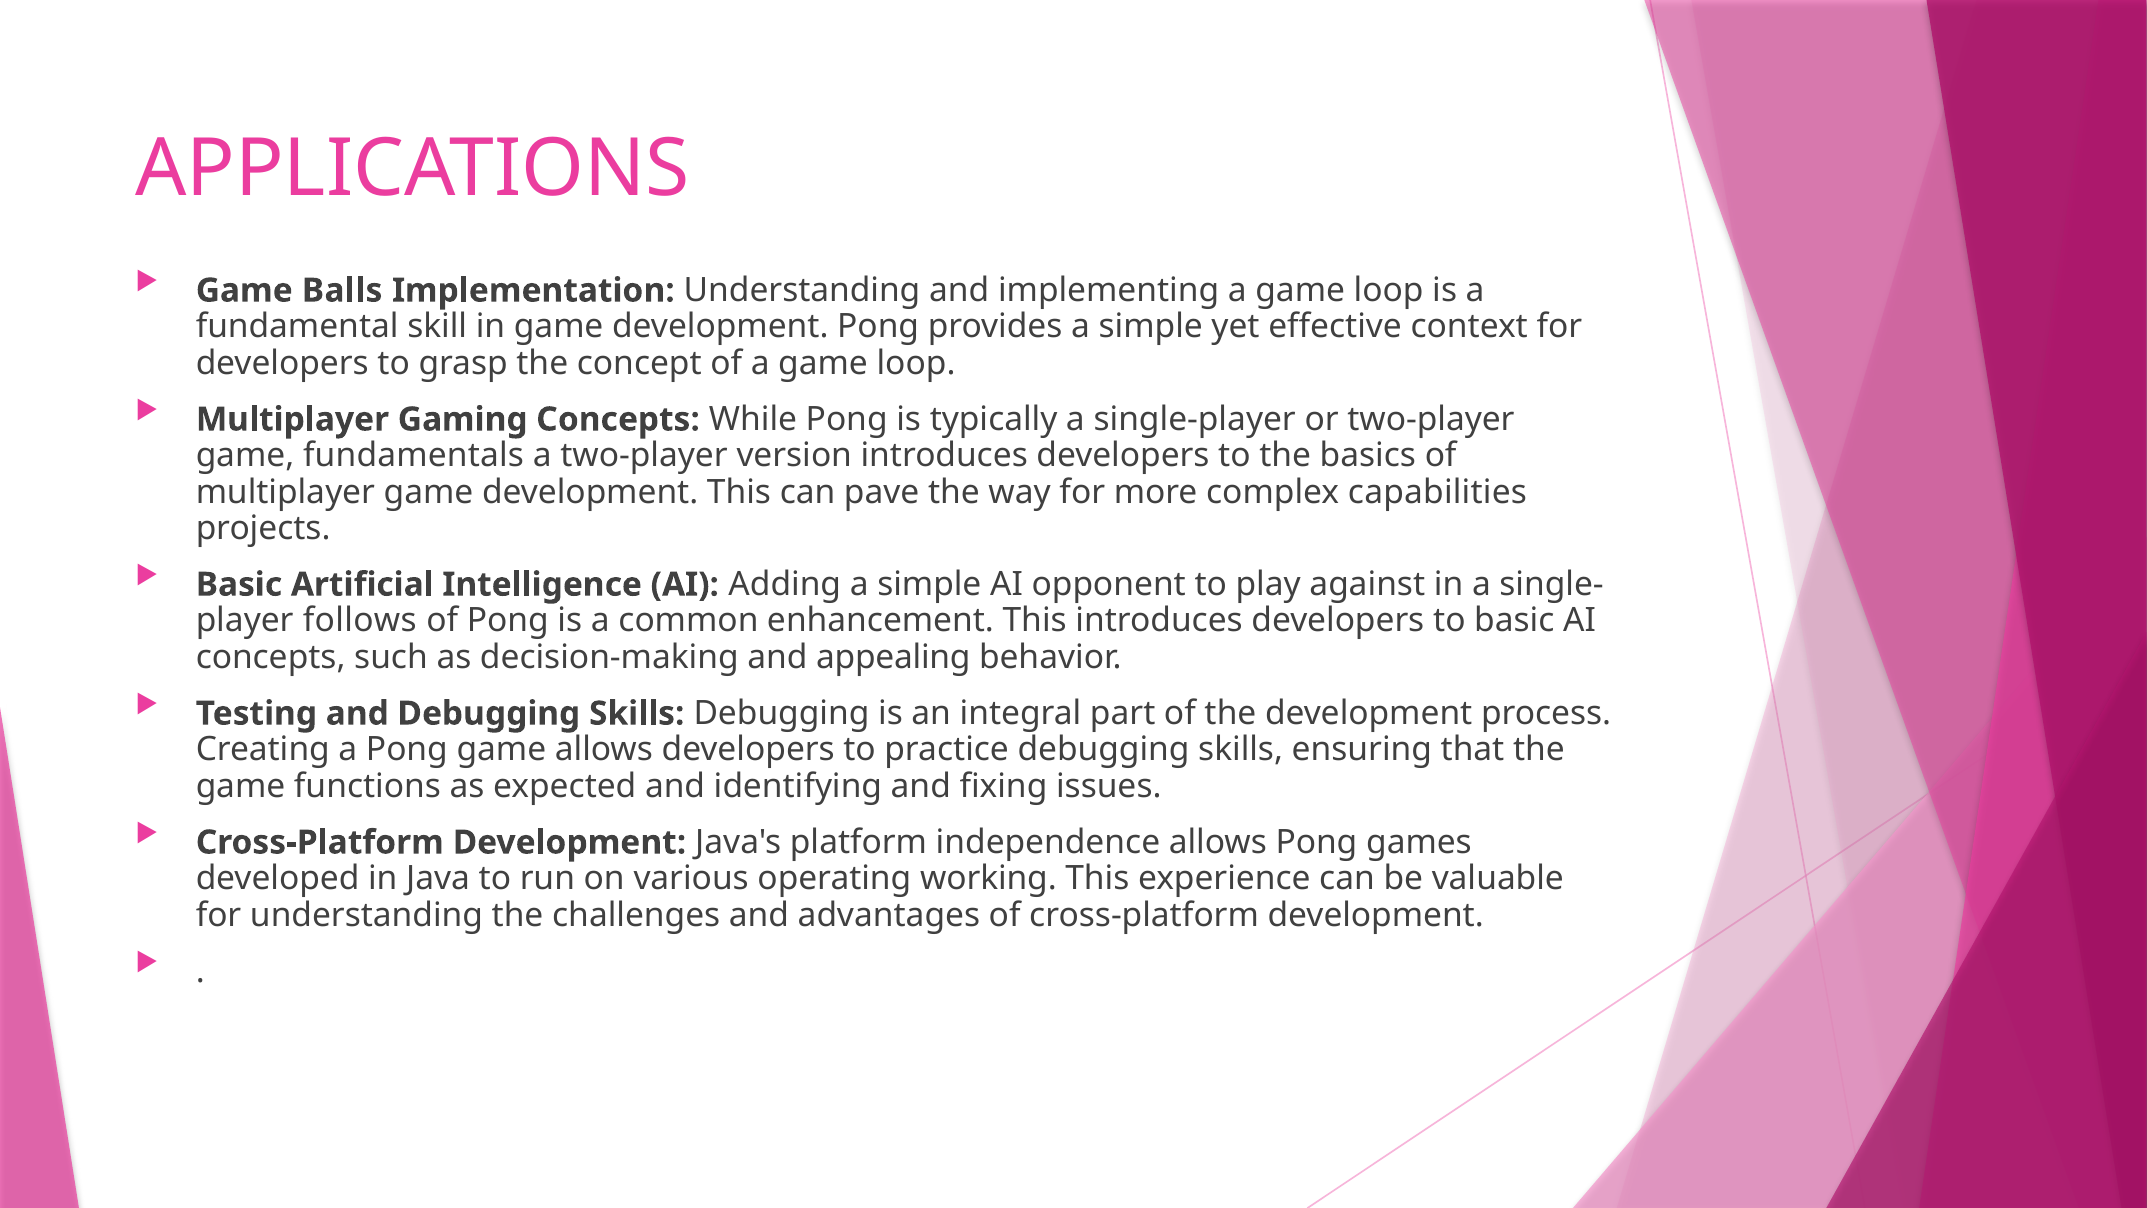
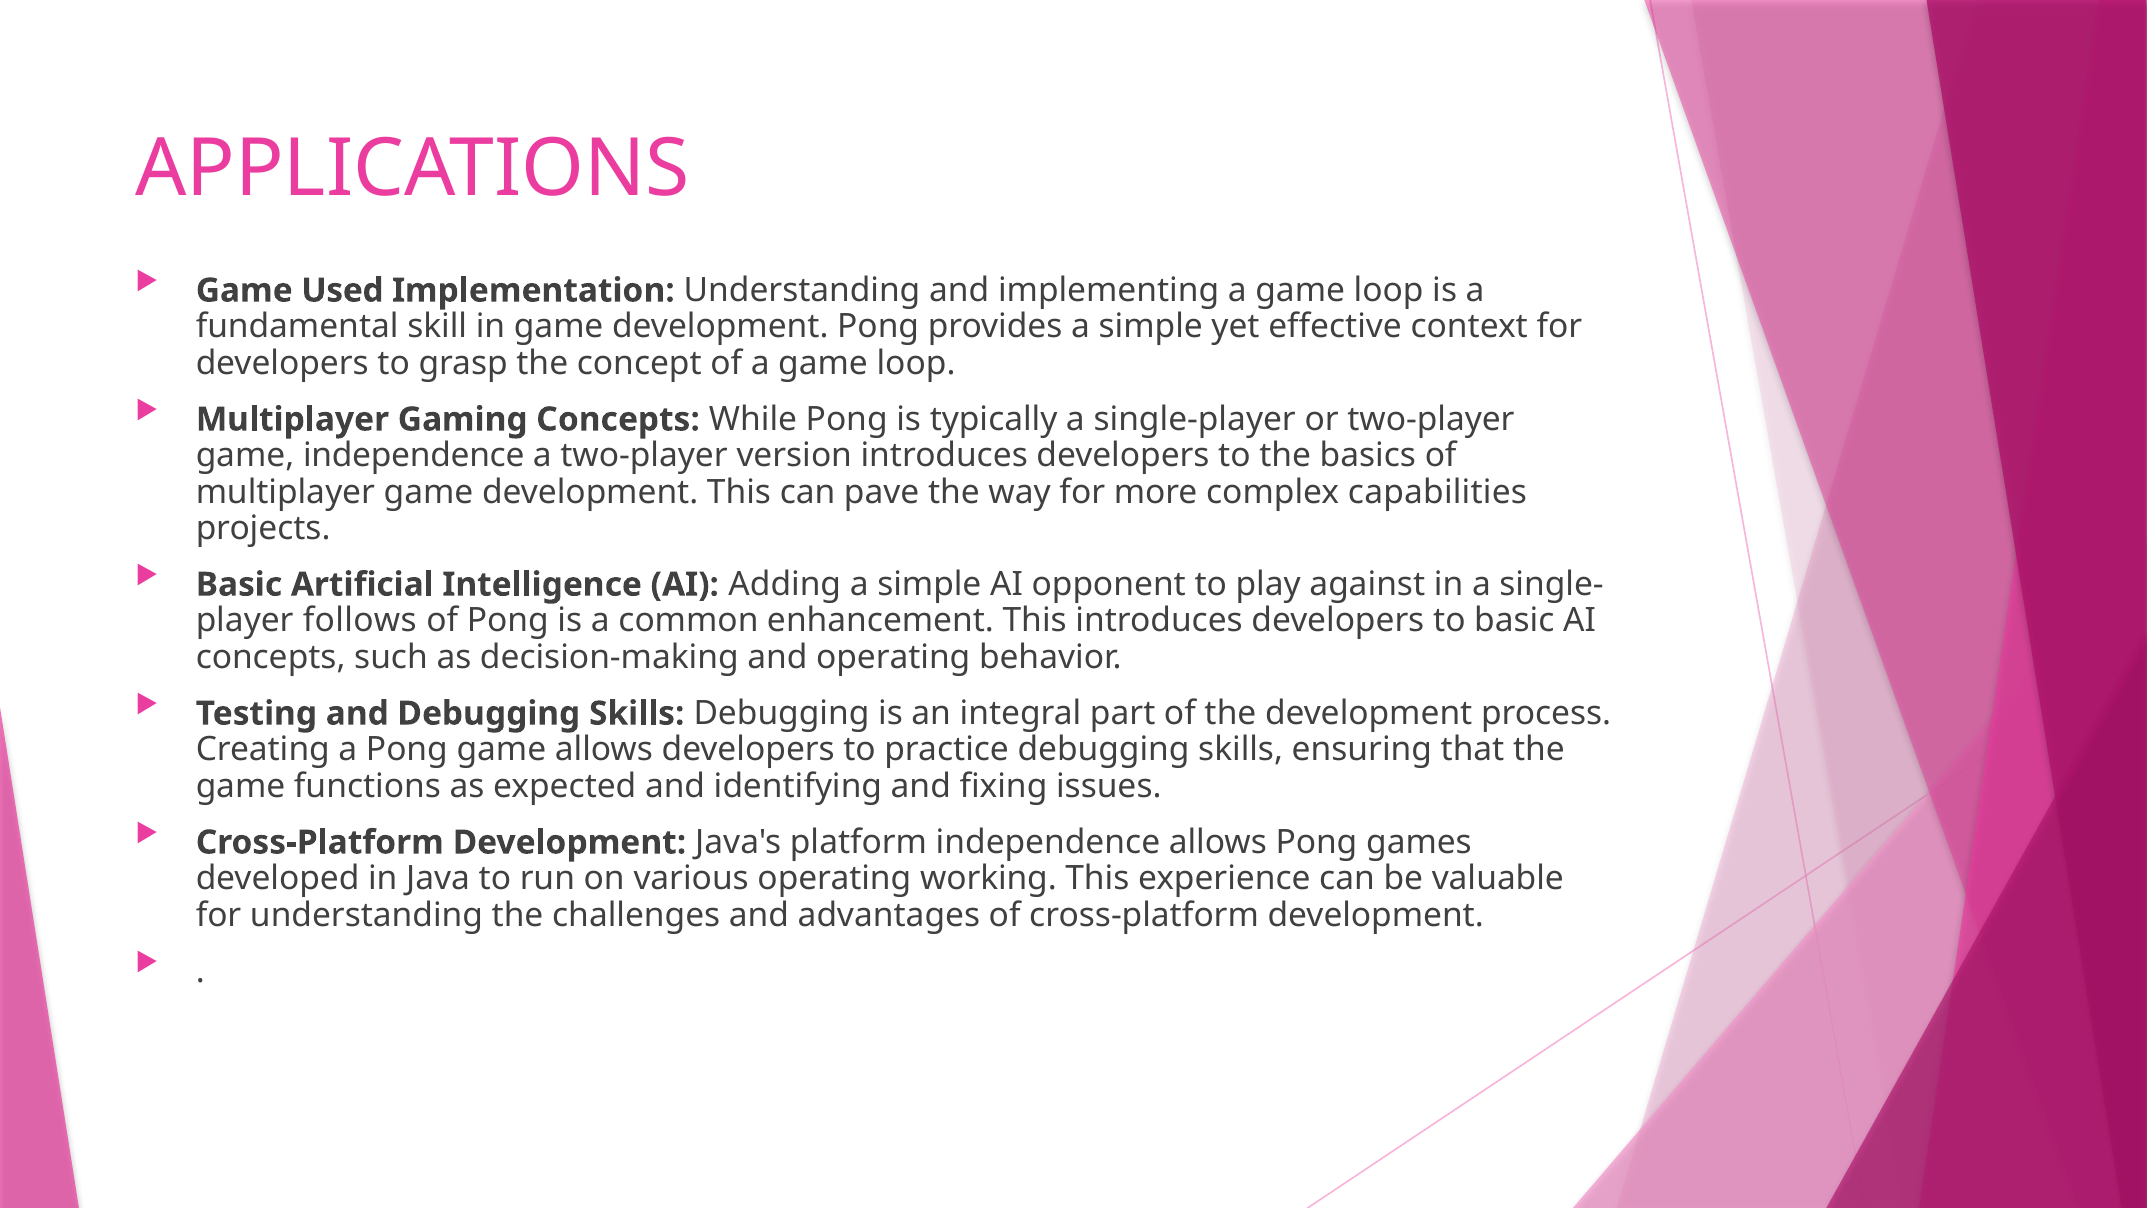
Balls: Balls -> Used
game fundamentals: fundamentals -> independence
and appealing: appealing -> operating
